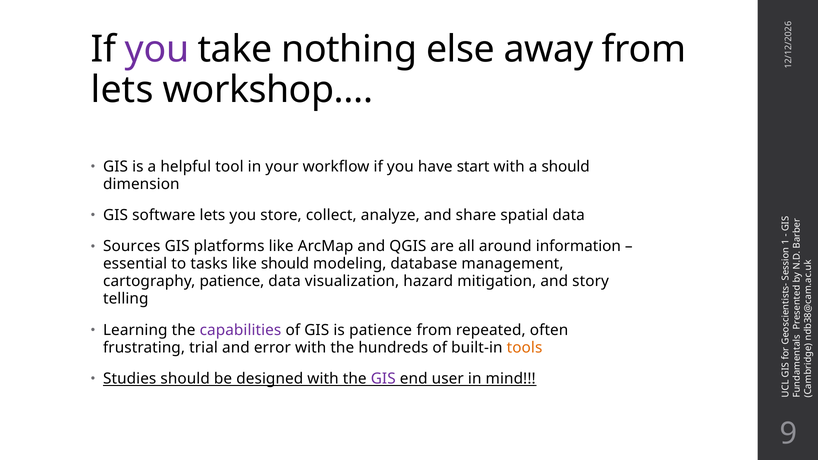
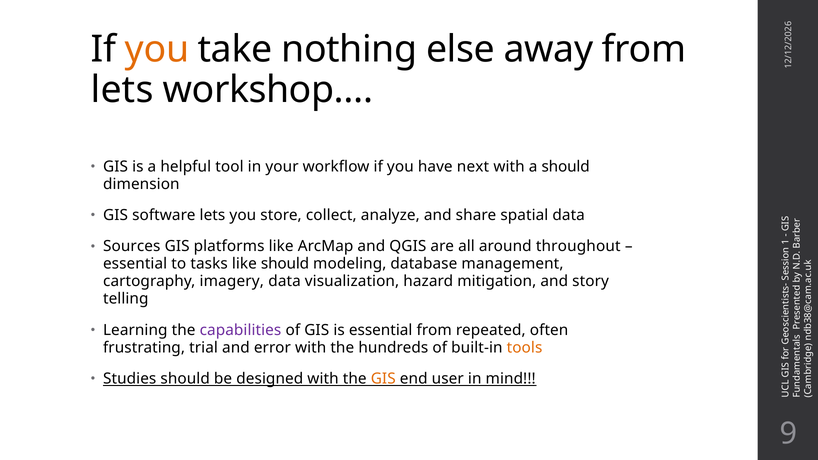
you at (157, 49) colour: purple -> orange
start: start -> next
information: information -> throughout
cartography patience: patience -> imagery
is patience: patience -> essential
GIS at (383, 379) colour: purple -> orange
